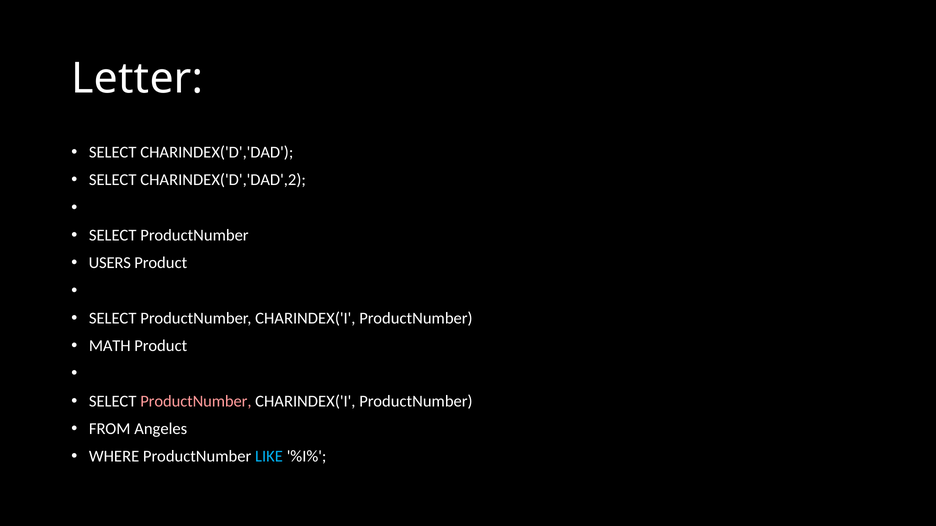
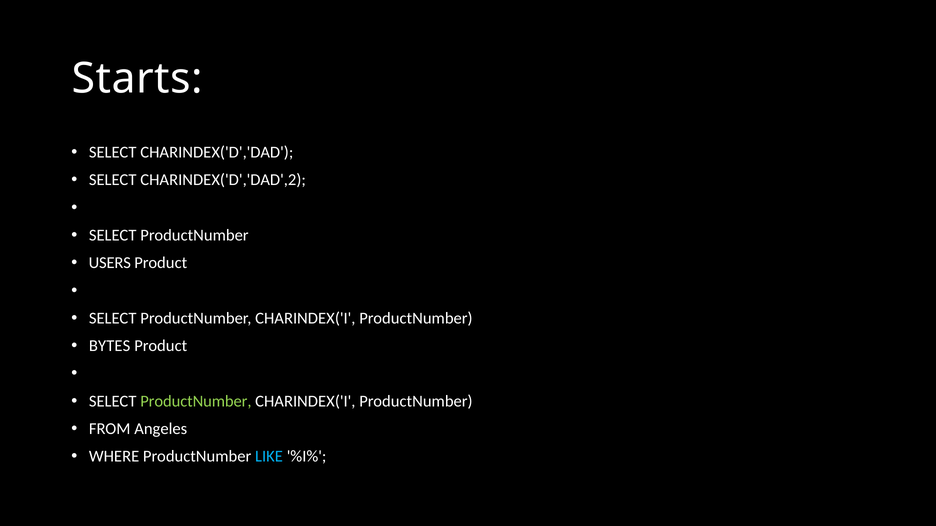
Letter: Letter -> Starts
MATH: MATH -> BYTES
ProductNumber at (196, 401) colour: pink -> light green
